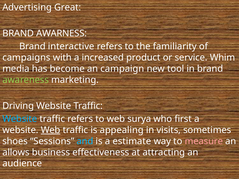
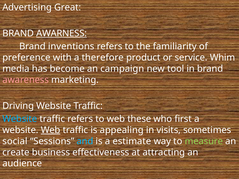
AWARNESS underline: none -> present
interactive: interactive -> inventions
campaigns: campaigns -> preference
increased: increased -> therefore
awareness colour: light green -> pink
surya: surya -> these
shoes: shoes -> social
measure colour: pink -> light green
allows: allows -> create
